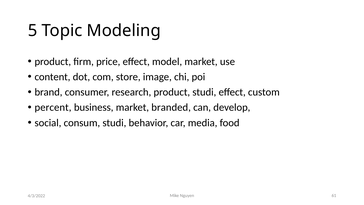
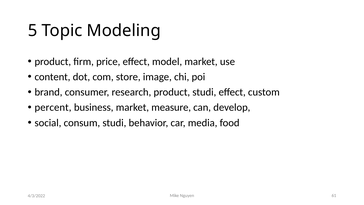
branded: branded -> measure
